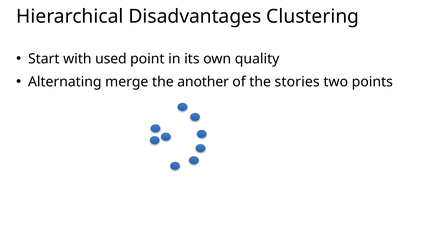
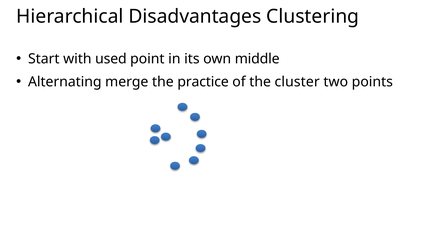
quality: quality -> middle
another: another -> practice
stories: stories -> cluster
